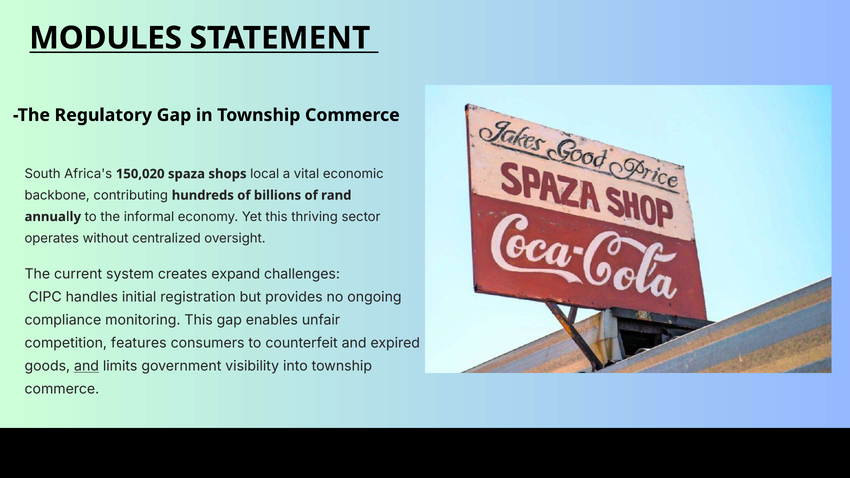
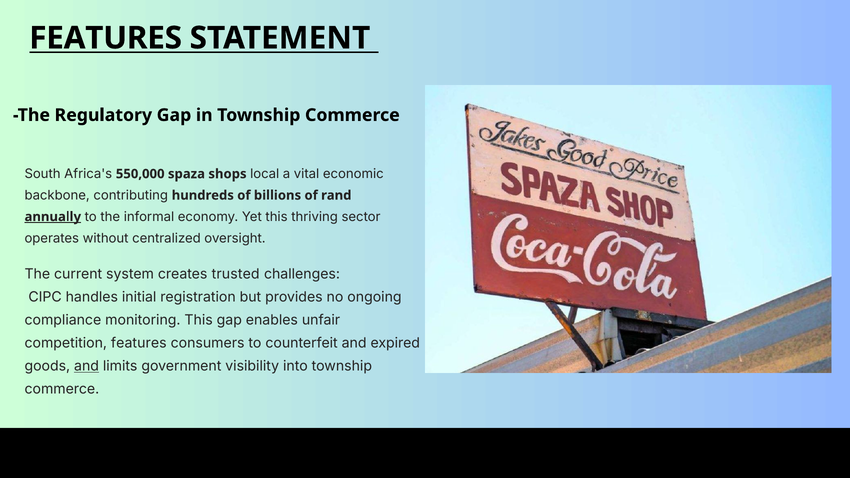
MODULES at (106, 38): MODULES -> FEATURES
150,020: 150,020 -> 550,000
annually underline: none -> present
expand: expand -> trusted
